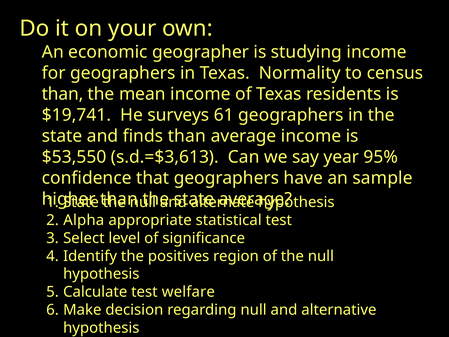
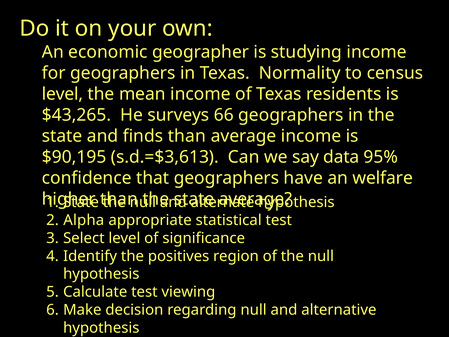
than at (63, 94): than -> level
$19,741: $19,741 -> $43,265
61: 61 -> 66
$53,550: $53,550 -> $90,195
year: year -> data
sample: sample -> welfare
welfare: welfare -> viewing
